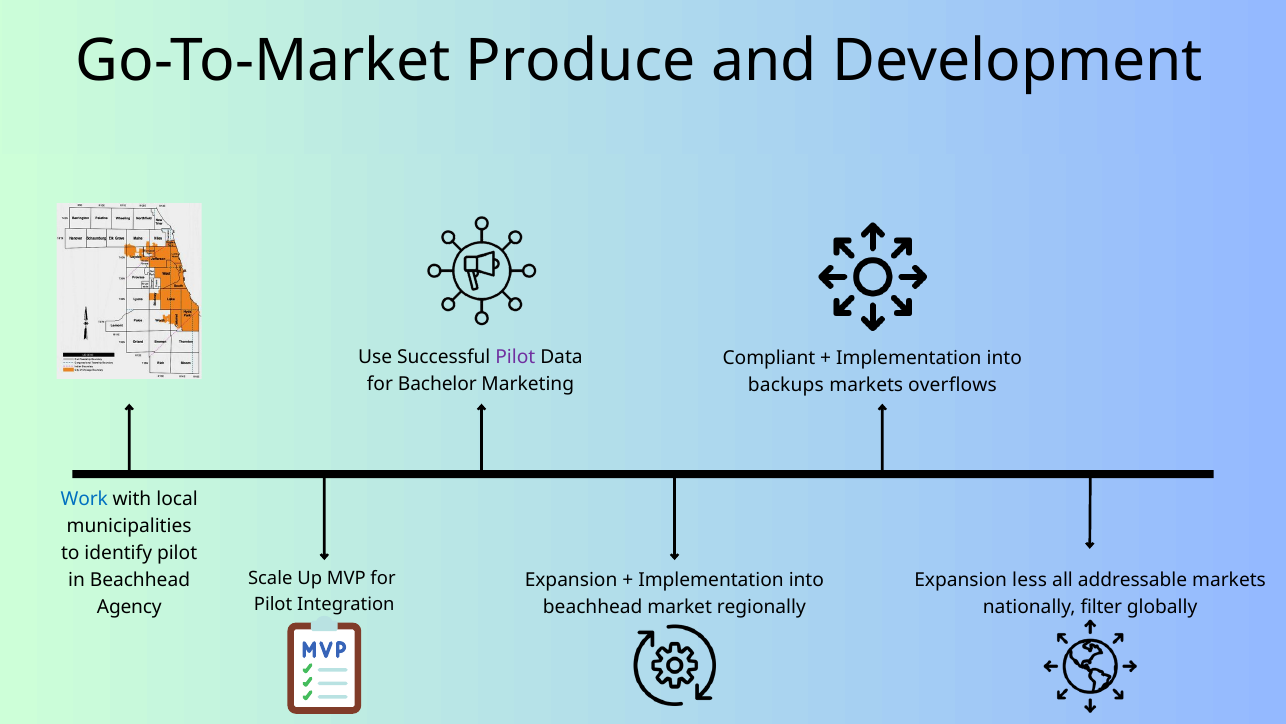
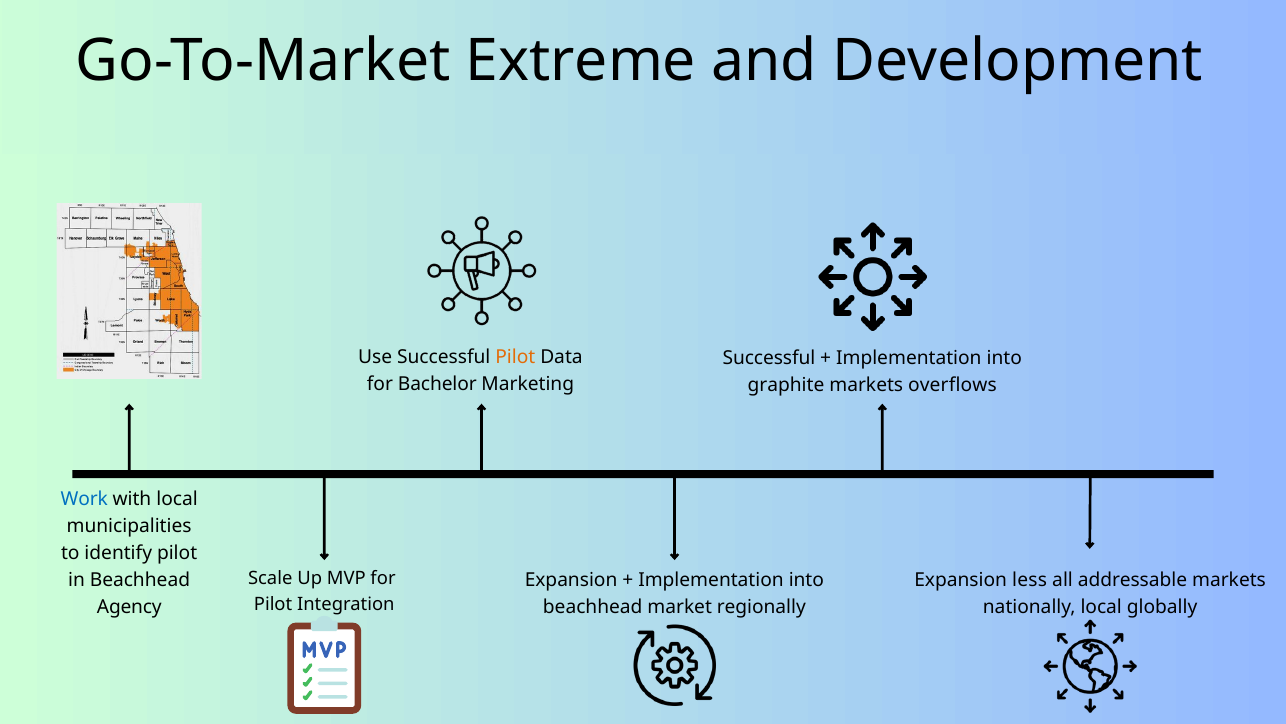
Produce: Produce -> Extreme
Pilot at (515, 357) colour: purple -> orange
Compliant at (769, 358): Compliant -> Successful
backups: backups -> graphite
nationally filter: filter -> local
